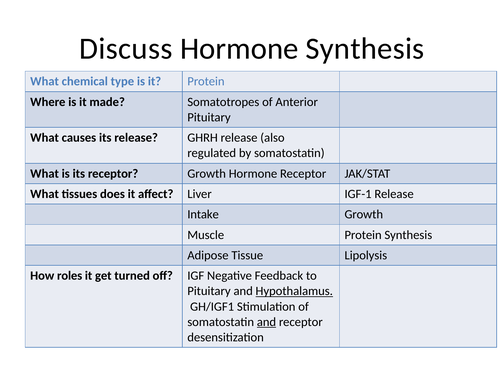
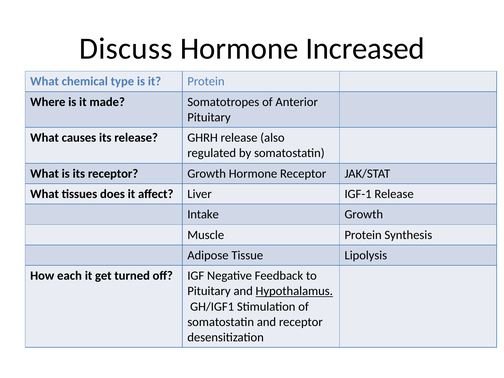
Hormone Synthesis: Synthesis -> Increased
roles: roles -> each
and at (266, 322) underline: present -> none
